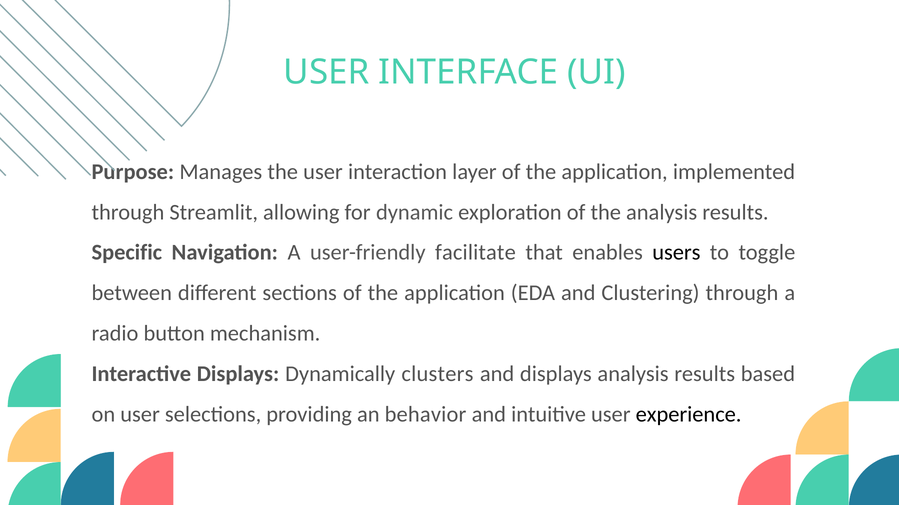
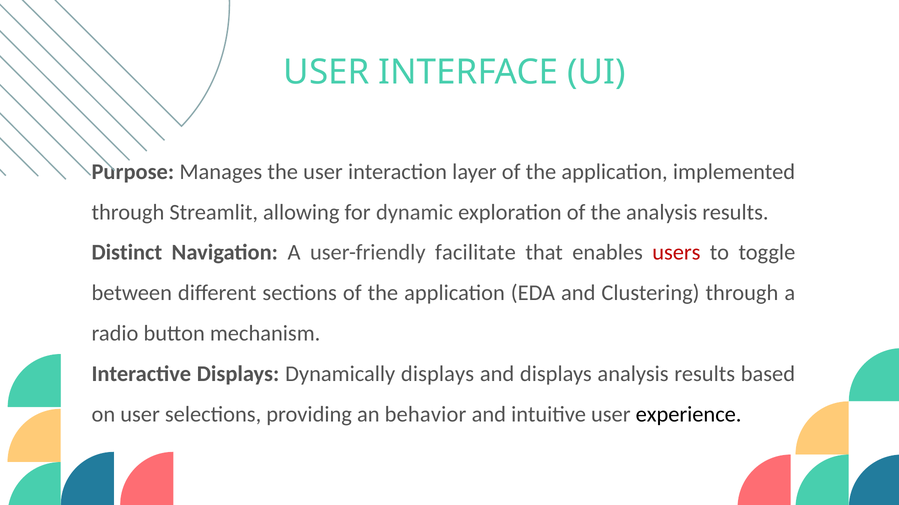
Specific: Specific -> Distinct
users colour: black -> red
Dynamically clusters: clusters -> displays
